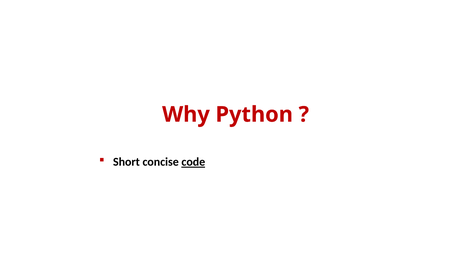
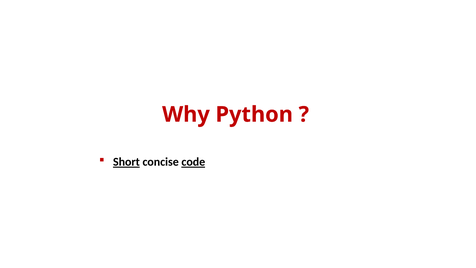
Short underline: none -> present
